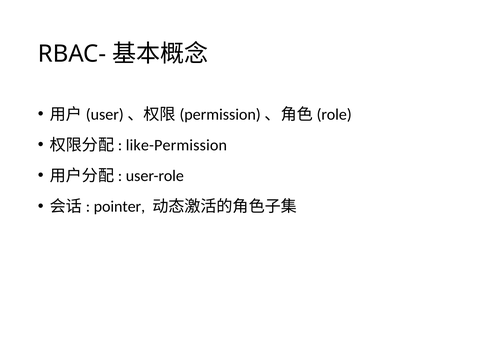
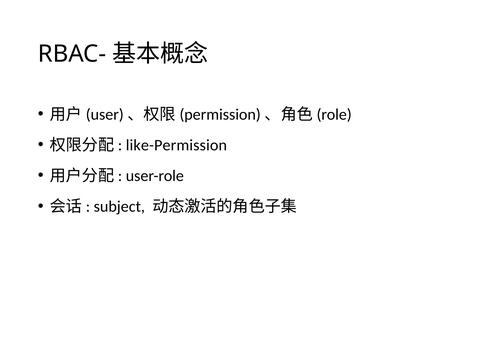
pointer: pointer -> subject
